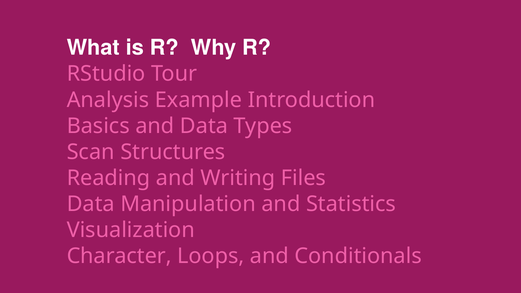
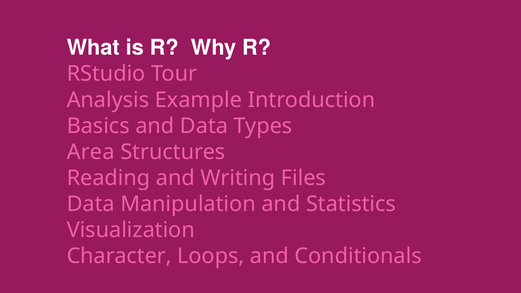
Scan: Scan -> Area
